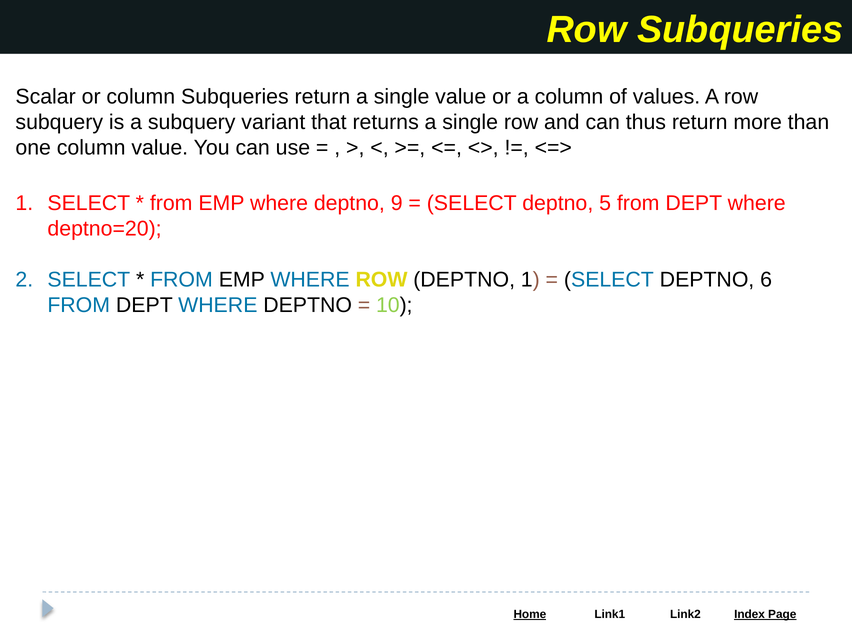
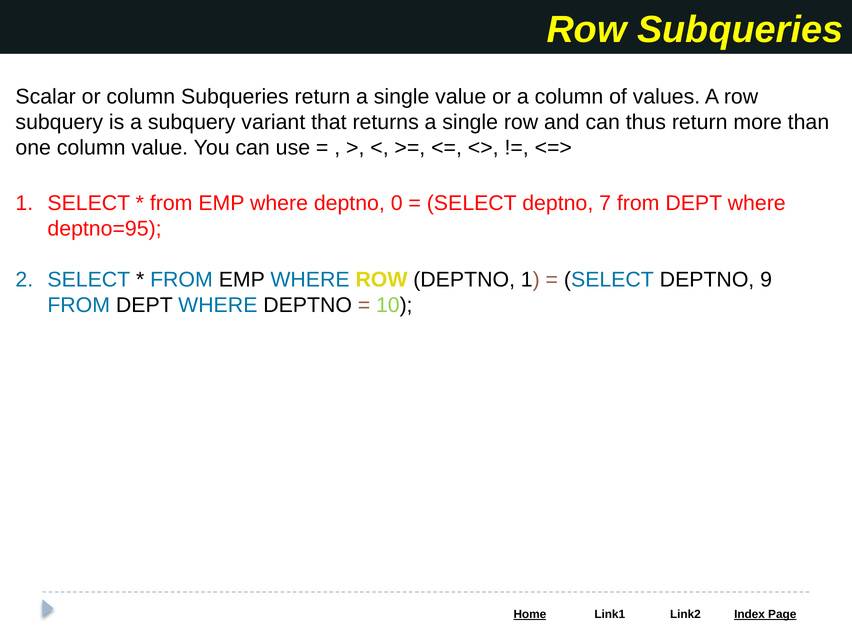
9: 9 -> 0
5: 5 -> 7
deptno=20: deptno=20 -> deptno=95
6: 6 -> 9
